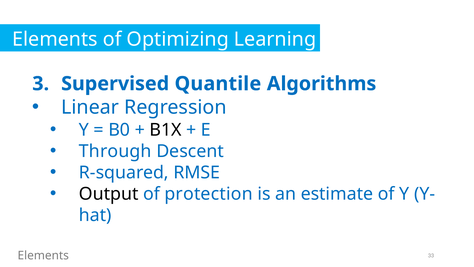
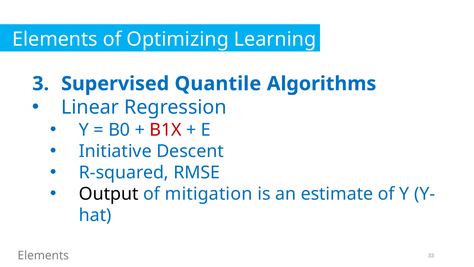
B1X colour: black -> red
Through: Through -> Initiative
protection: protection -> mitigation
